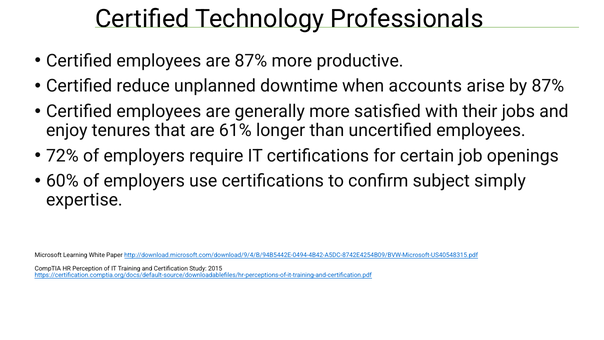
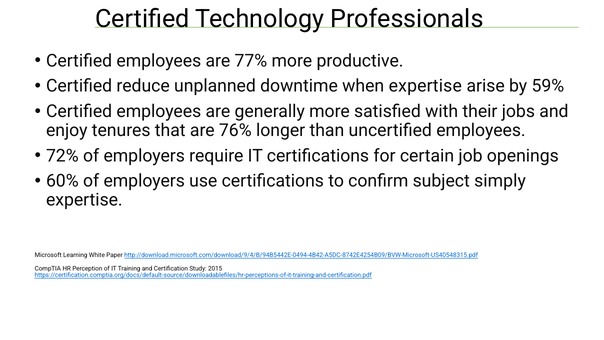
are 87%: 87% -> 77%
when accounts: accounts -> expertise
by 87%: 87% -> 59%
61%: 61% -> 76%
